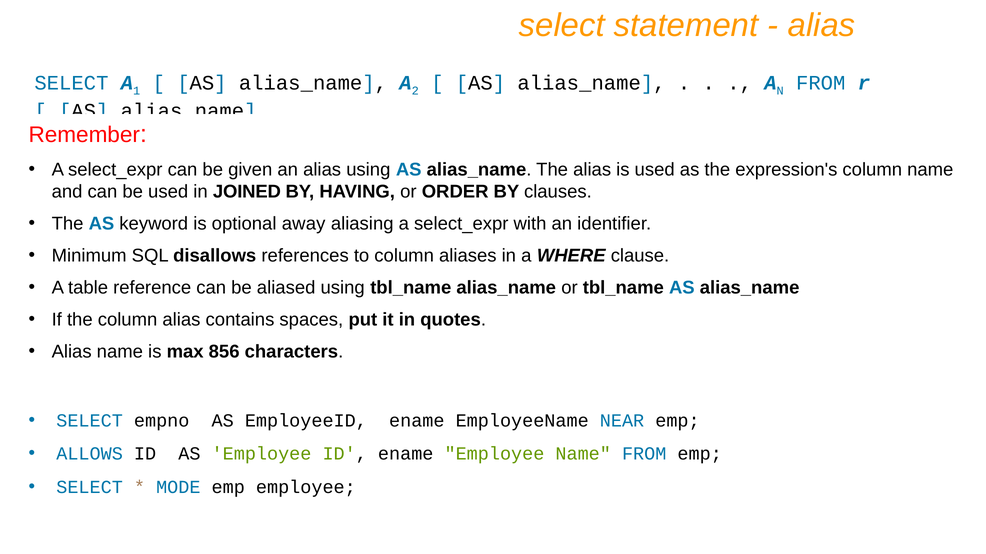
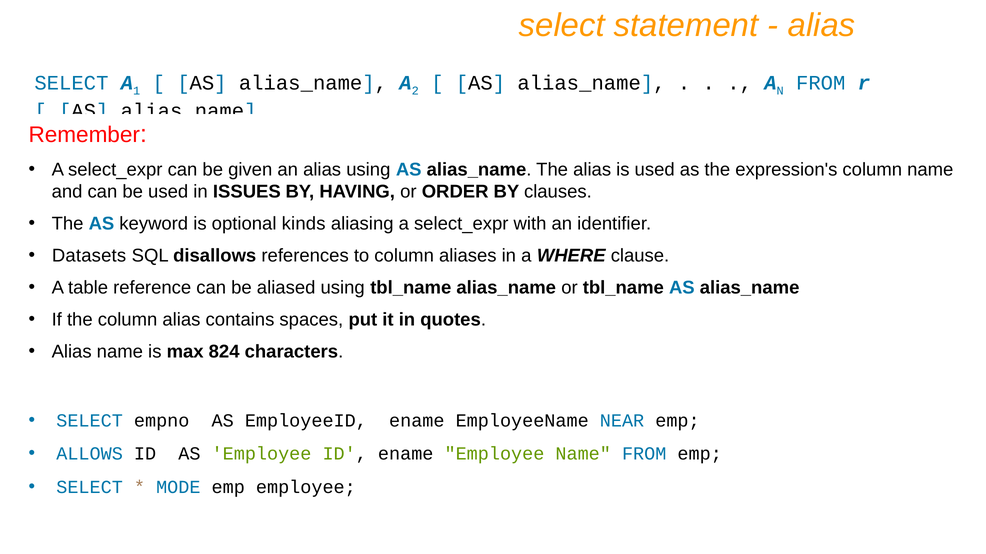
JOINED: JOINED -> ISSUES
away: away -> kinds
Minimum: Minimum -> Datasets
856: 856 -> 824
